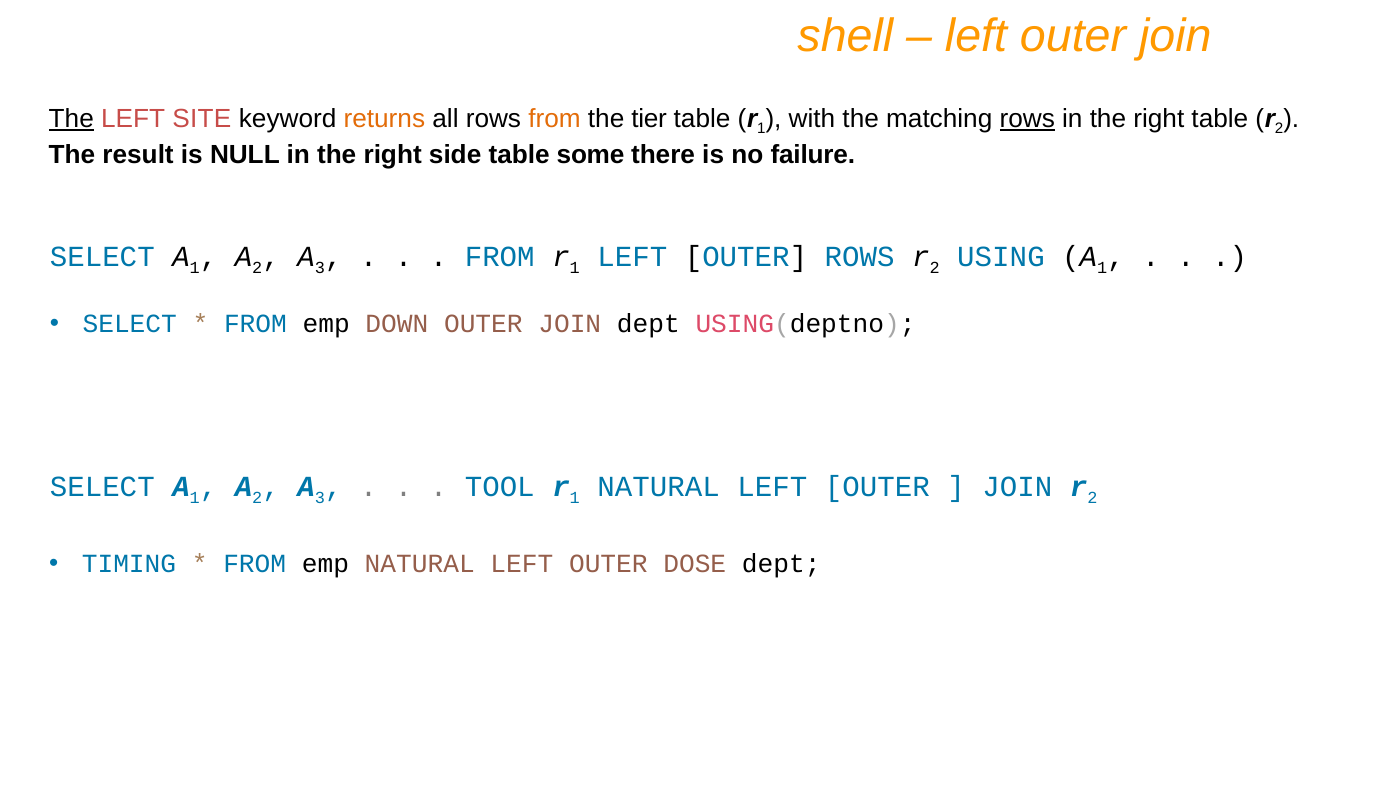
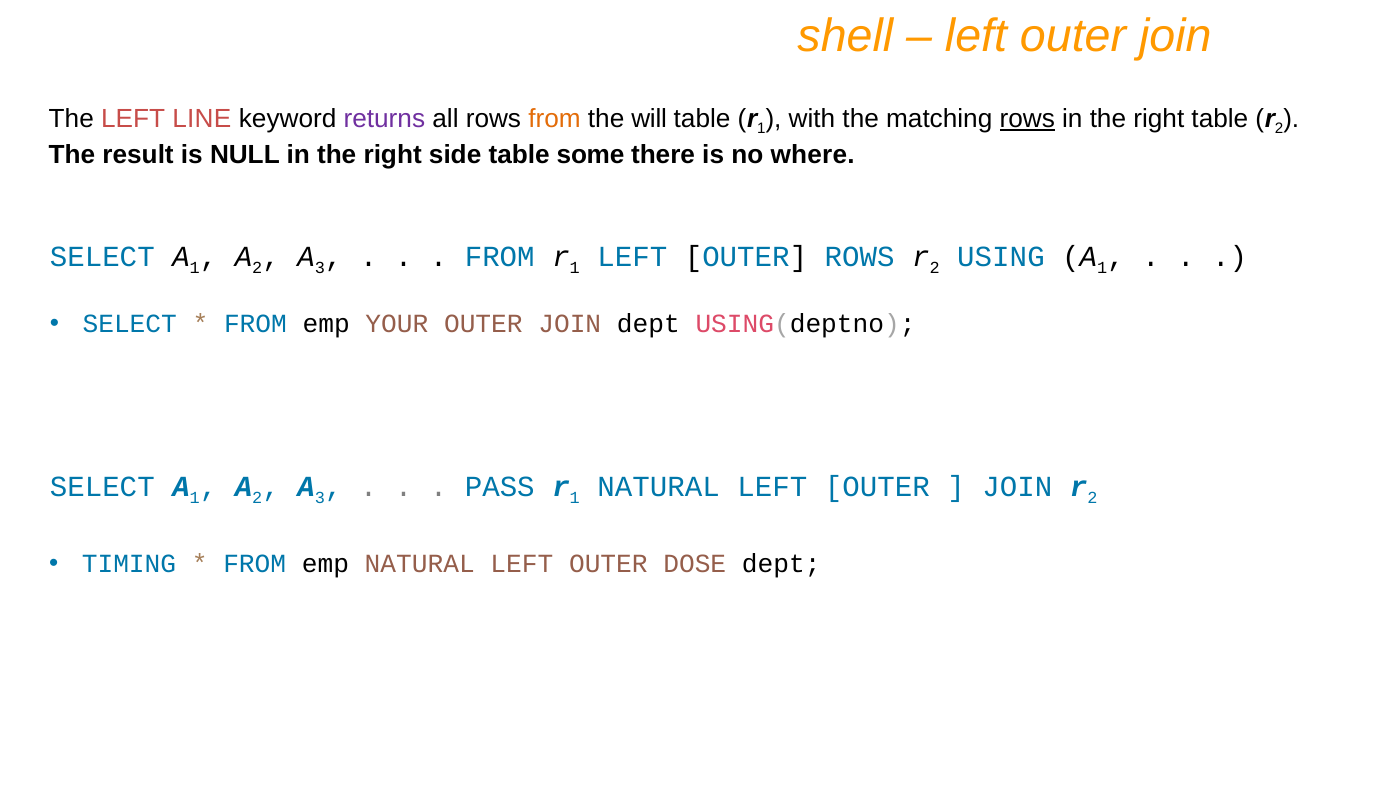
The at (71, 119) underline: present -> none
SITE: SITE -> LINE
returns colour: orange -> purple
tier: tier -> will
failure: failure -> where
DOWN: DOWN -> YOUR
TOOL: TOOL -> PASS
